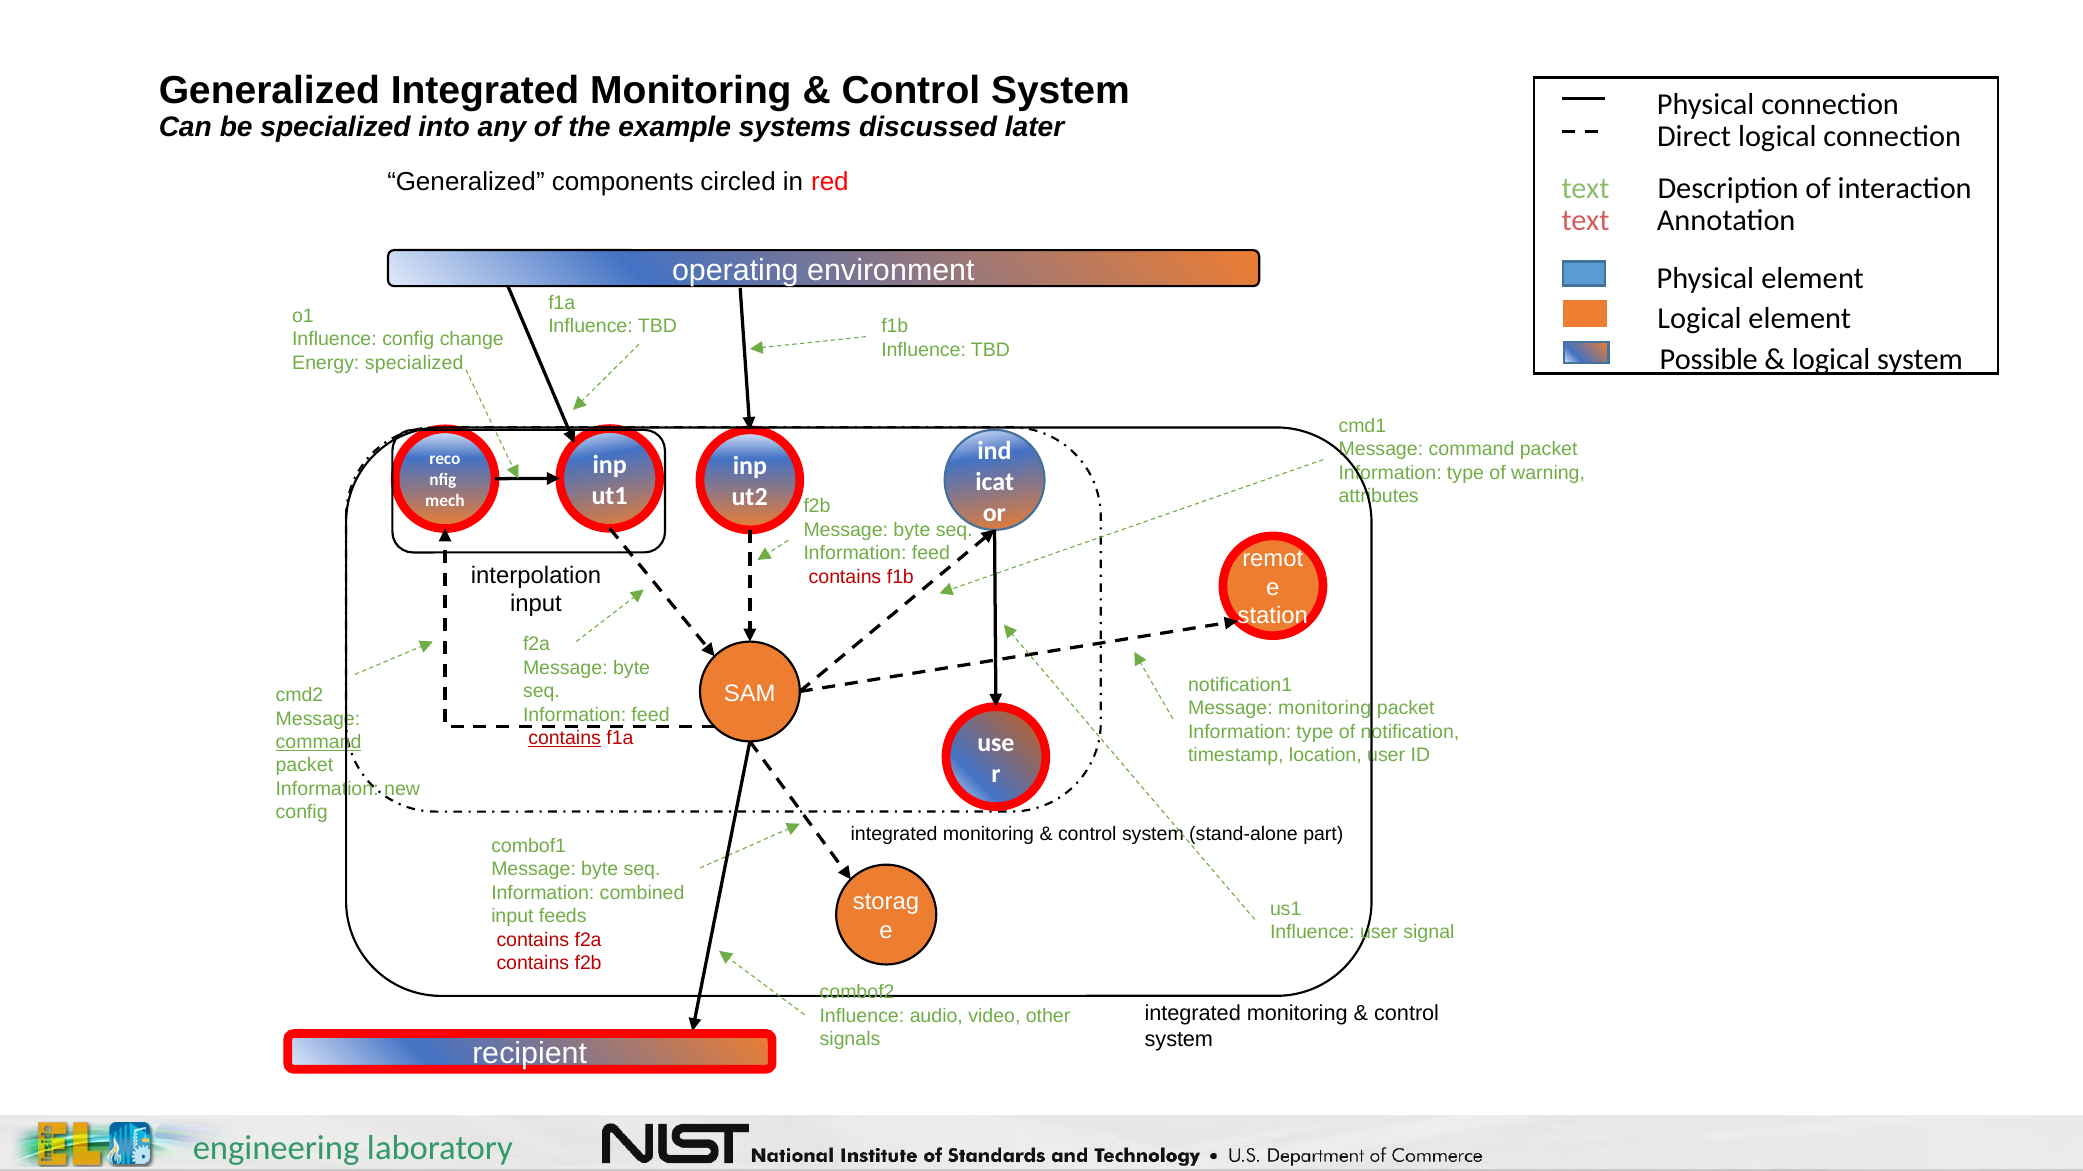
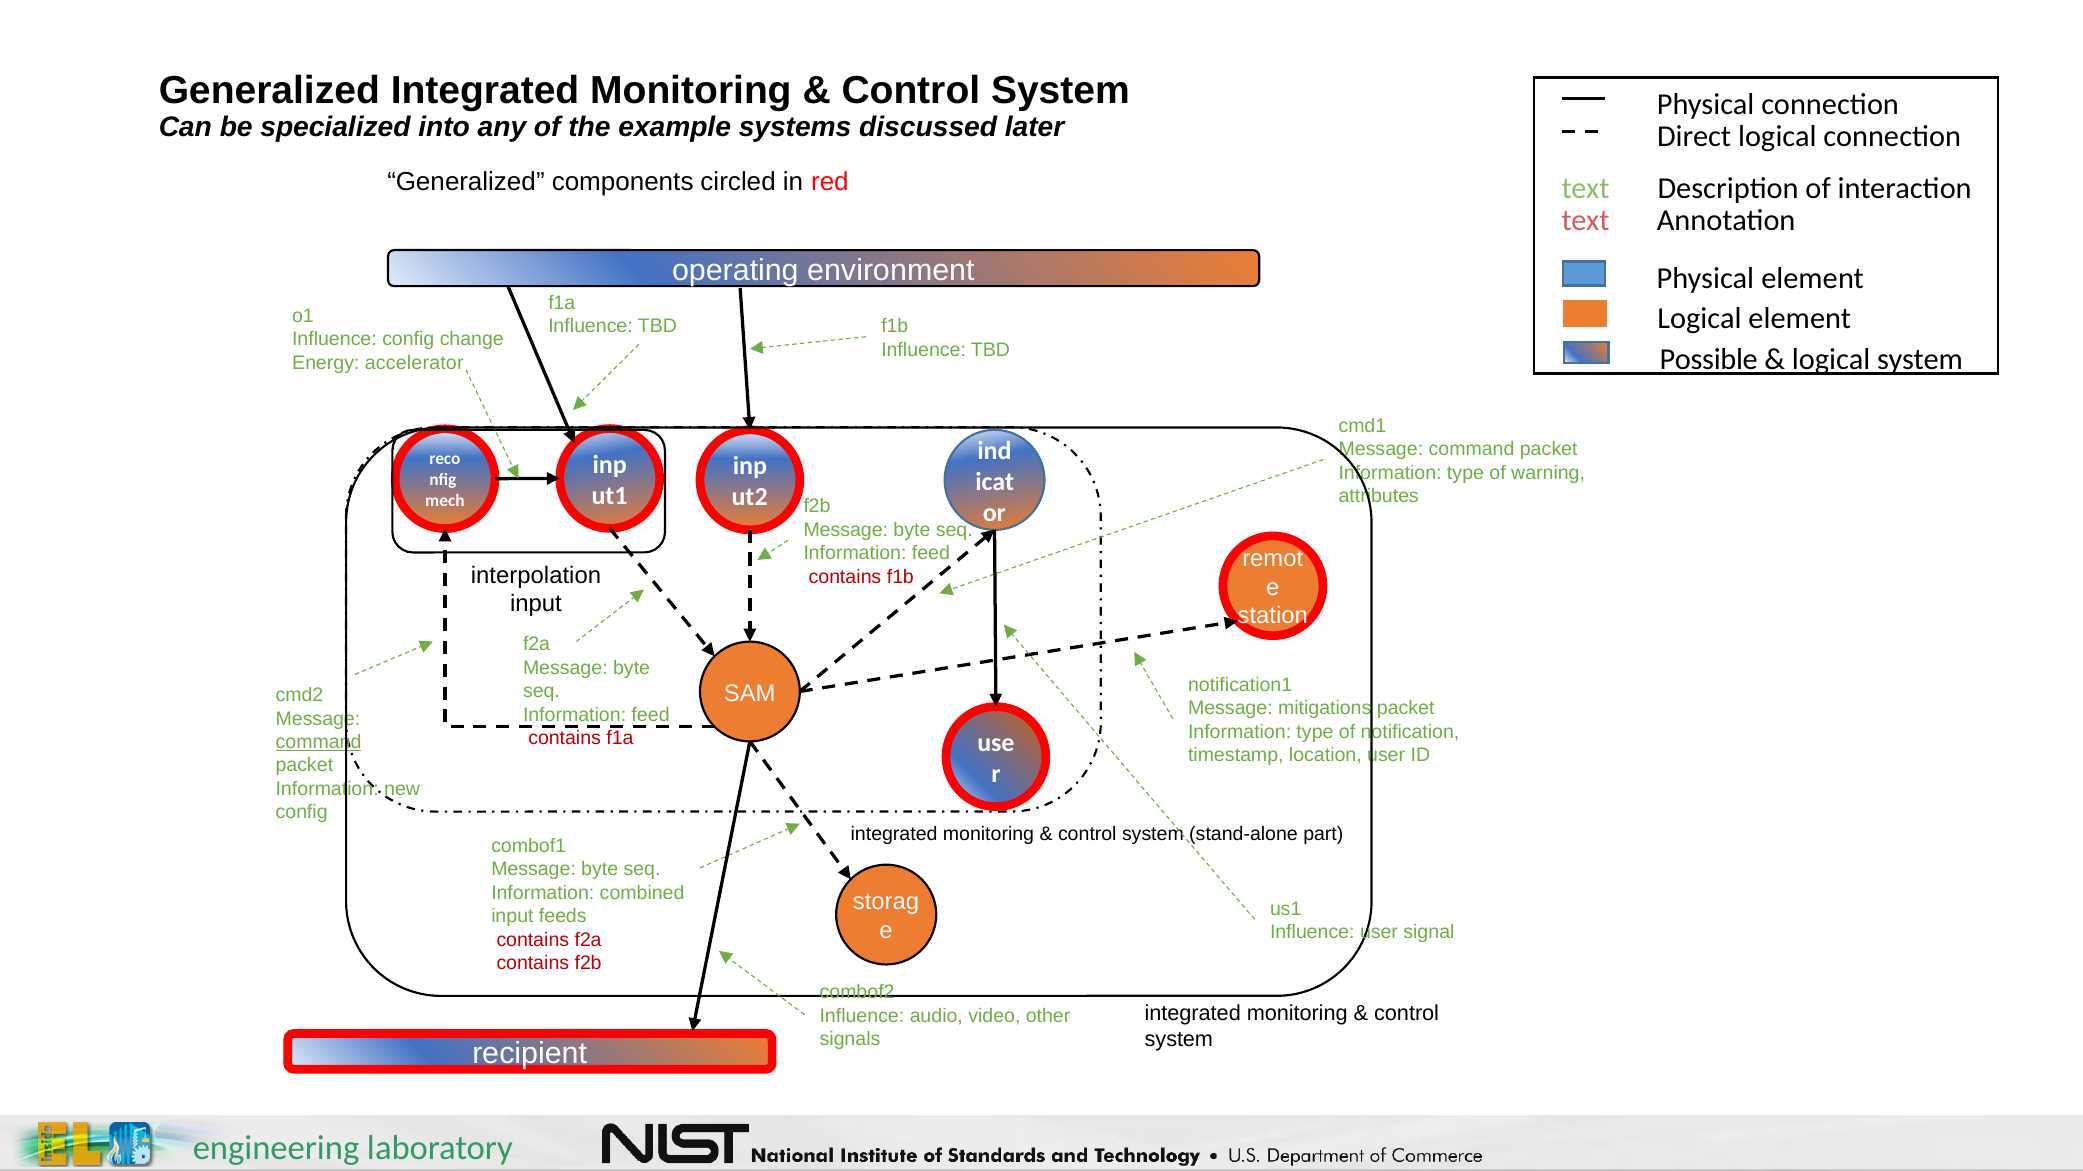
Energy specialized: specialized -> accelerator
Message monitoring: monitoring -> mitigations
contains at (565, 738) underline: present -> none
